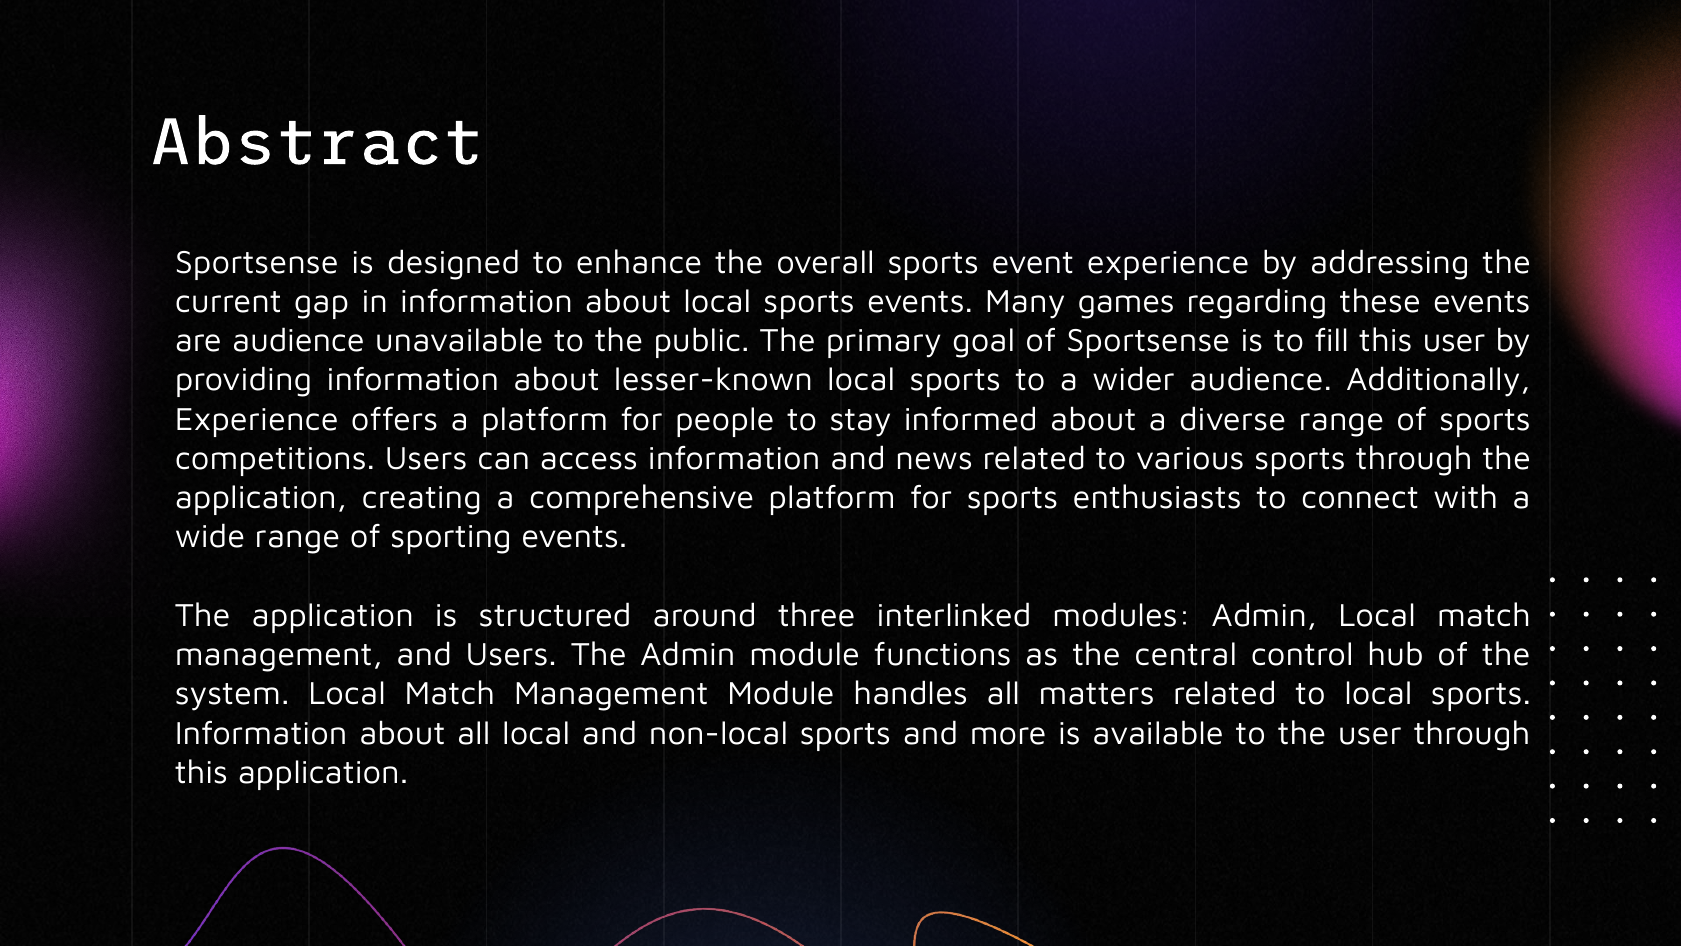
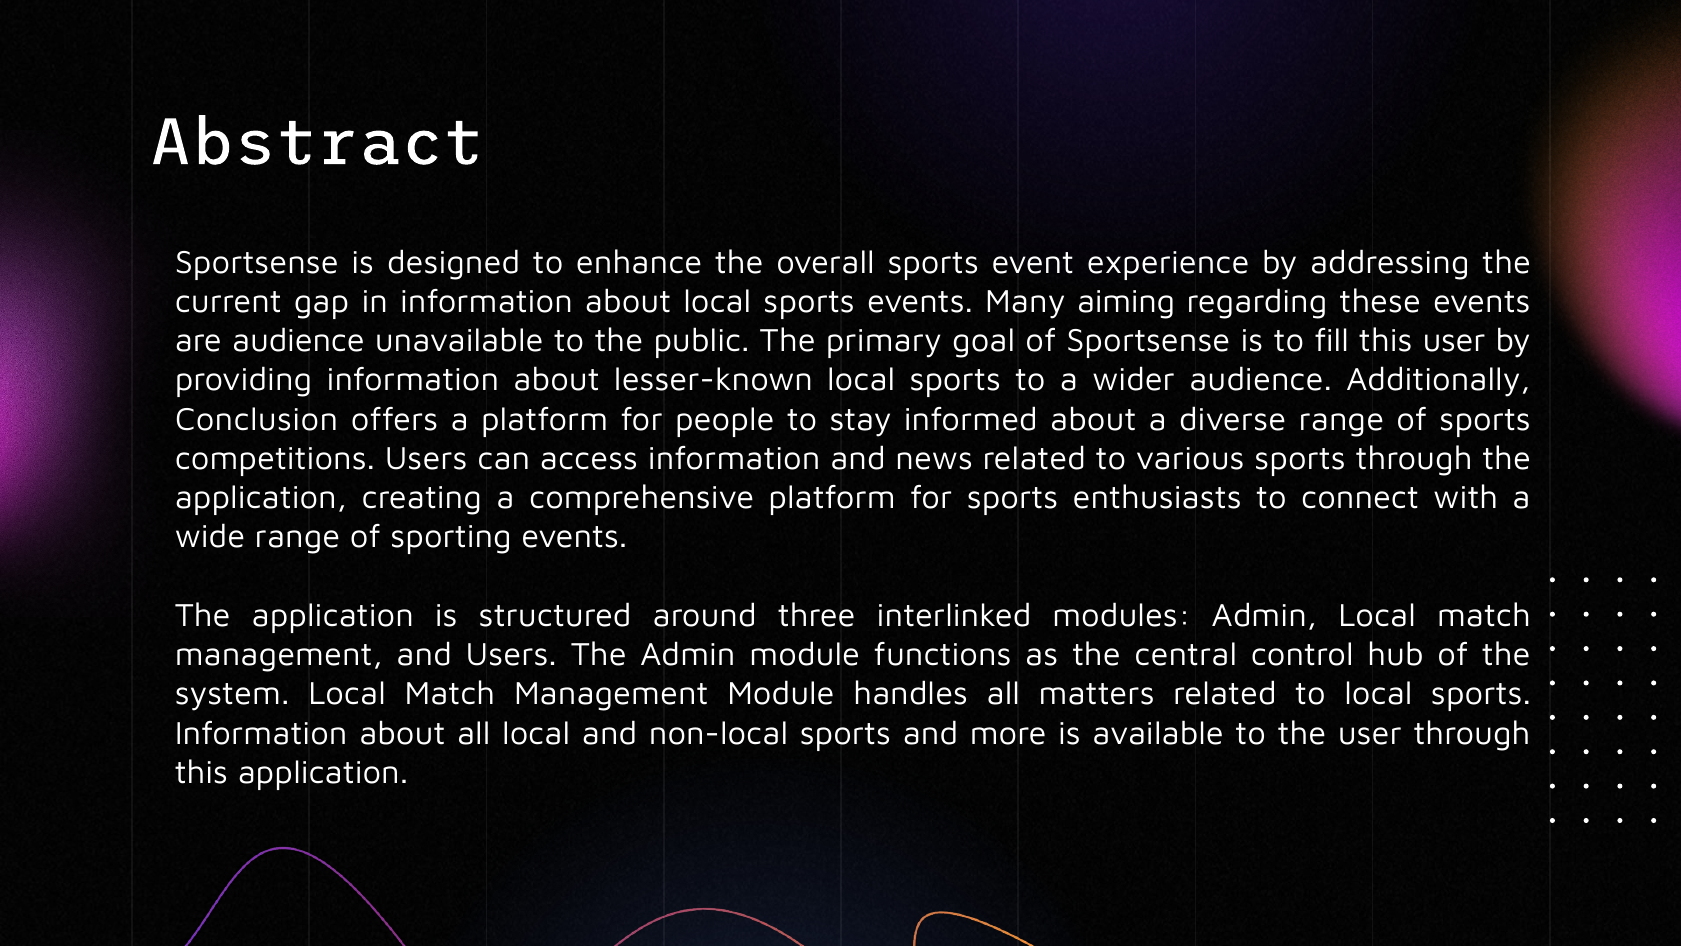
games: games -> aiming
Experience at (257, 419): Experience -> Conclusion
